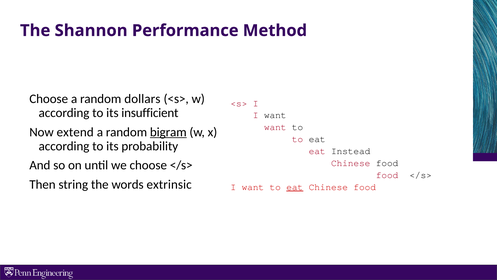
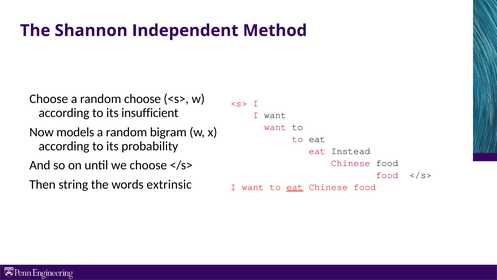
Performance: Performance -> Independent
random dollars: dollars -> choose
extend: extend -> models
bigram underline: present -> none
